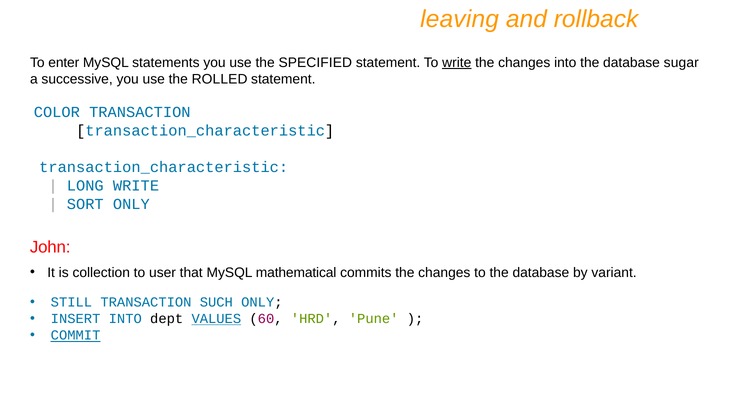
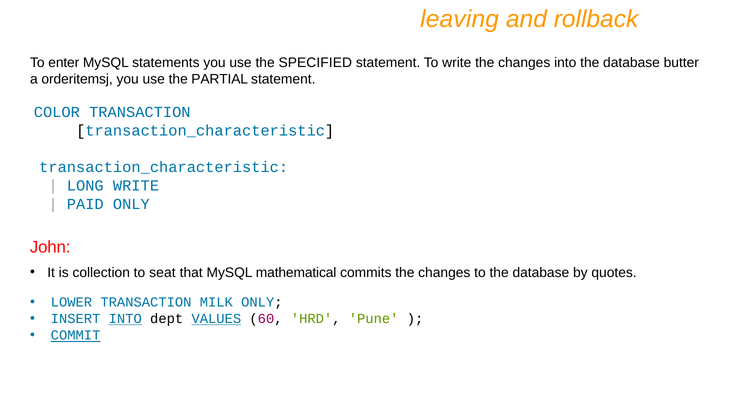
write at (457, 63) underline: present -> none
sugar: sugar -> butter
successive: successive -> orderitemsj
ROLLED: ROLLED -> PARTIAL
SORT: SORT -> PAID
user: user -> seat
variant: variant -> quotes
STILL: STILL -> LOWER
SUCH: SUCH -> MILK
INTO at (125, 319) underline: none -> present
